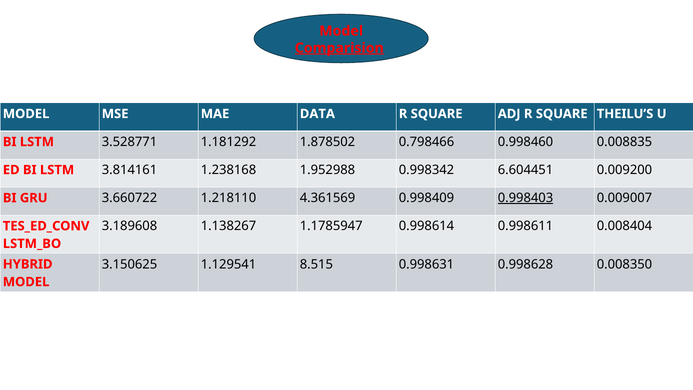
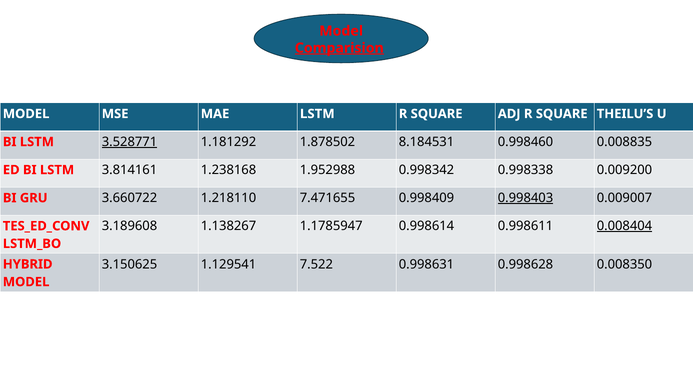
MAE DATA: DATA -> LSTM
3.528771 underline: none -> present
0.798466: 0.798466 -> 8.184531
6.604451: 6.604451 -> 0.998338
4.361569: 4.361569 -> 7.471655
0.008404 underline: none -> present
8.515: 8.515 -> 7.522
